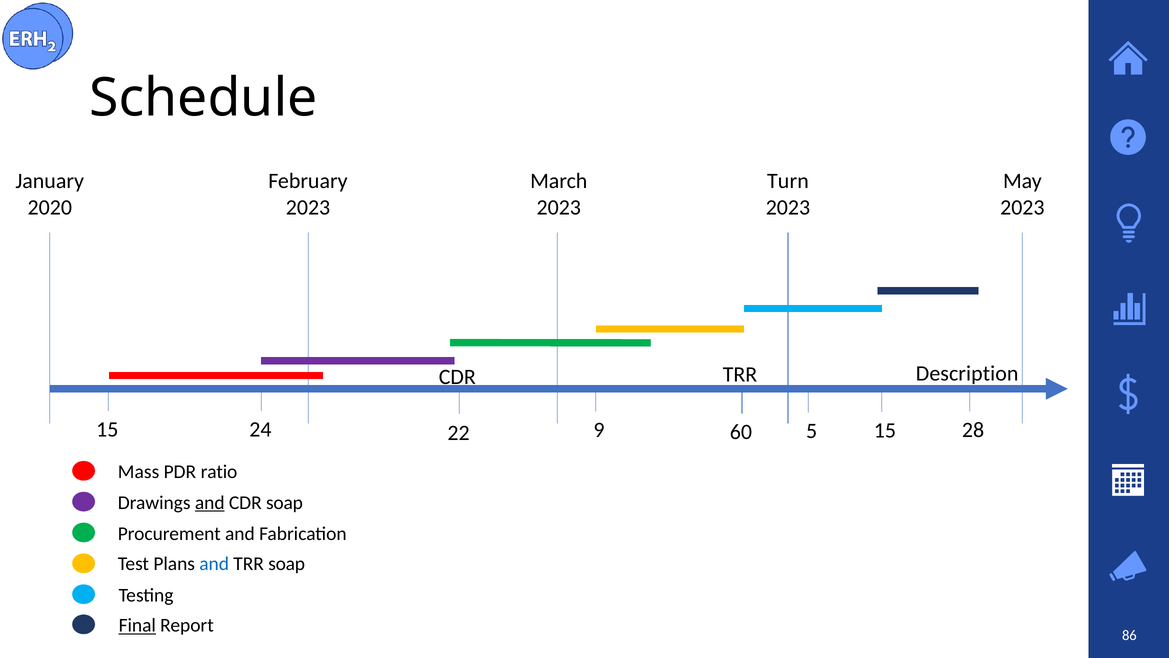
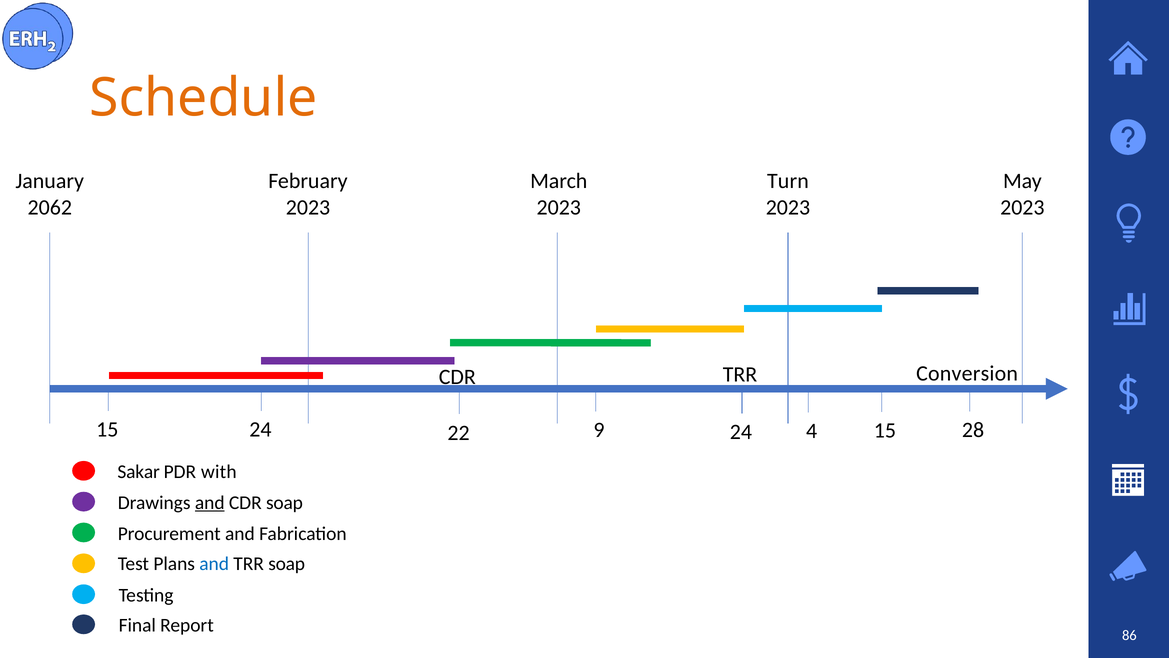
Schedule colour: black -> orange
2020: 2020 -> 2062
Description: Description -> Conversion
24 60: 60 -> 24
5: 5 -> 4
Mass: Mass -> Sakar
ratio: ratio -> with
Final underline: present -> none
